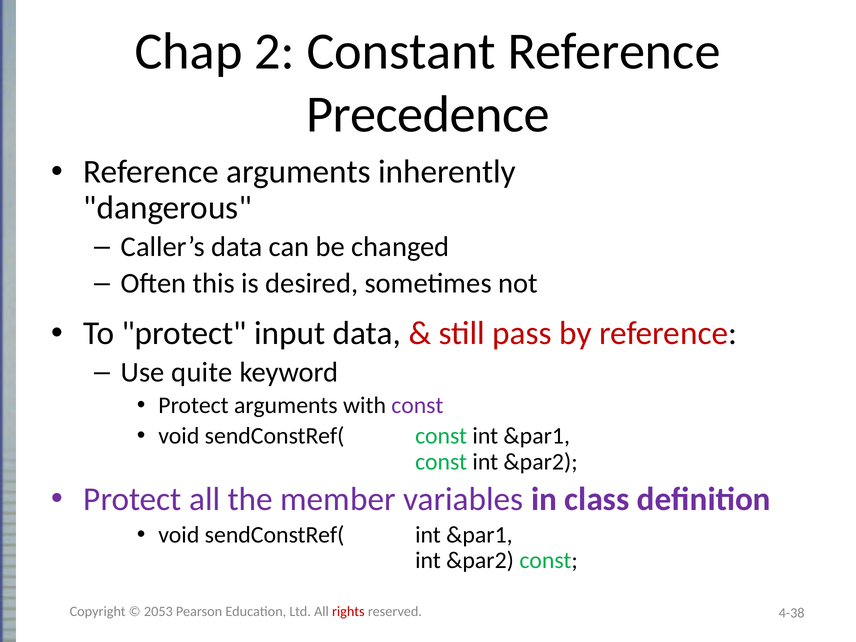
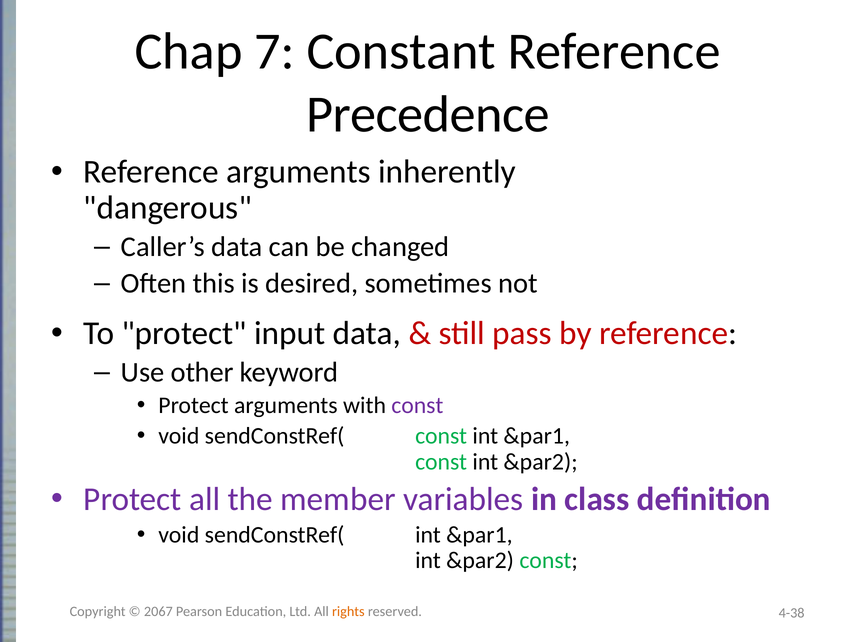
2: 2 -> 7
quite: quite -> other
2053: 2053 -> 2067
rights colour: red -> orange
